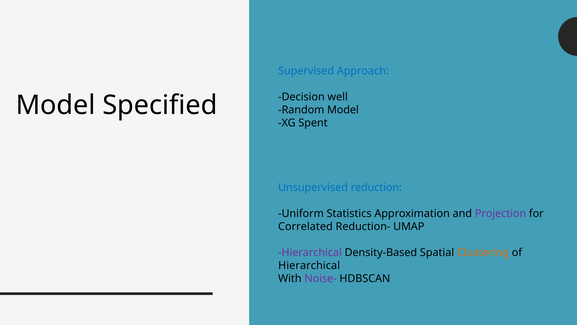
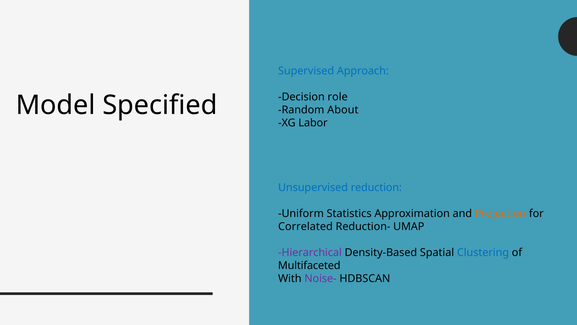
well: well -> role
Random Model: Model -> About
Spent: Spent -> Labor
Projection colour: purple -> orange
Clustering colour: orange -> blue
Hierarchical at (309, 265): Hierarchical -> Multifaceted
